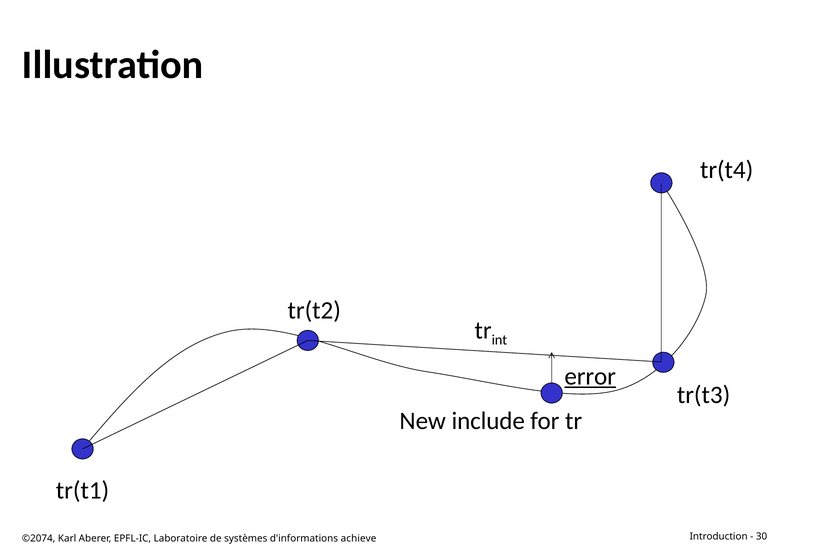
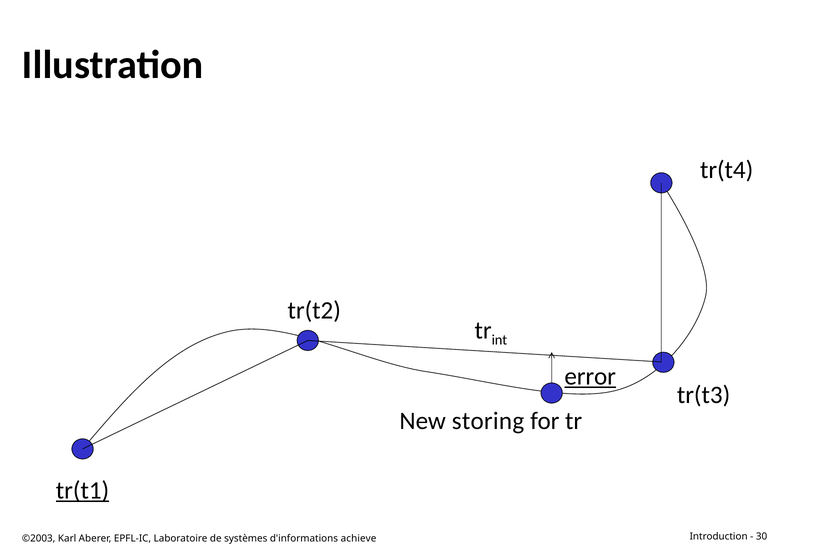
include: include -> storing
tr(t1 underline: none -> present
©2074: ©2074 -> ©2003
